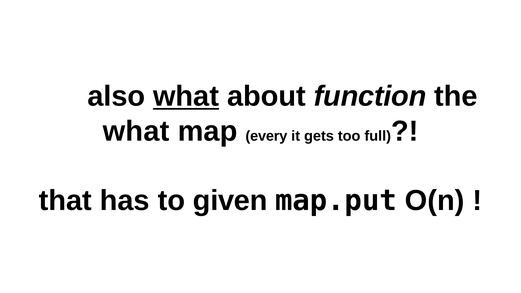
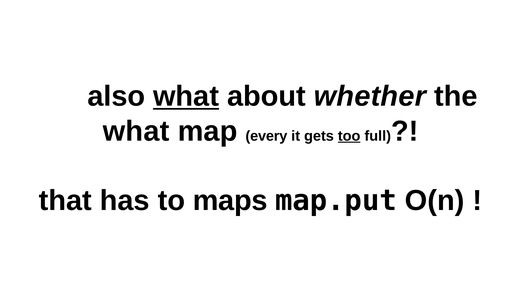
function: function -> whether
too underline: none -> present
given: given -> maps
